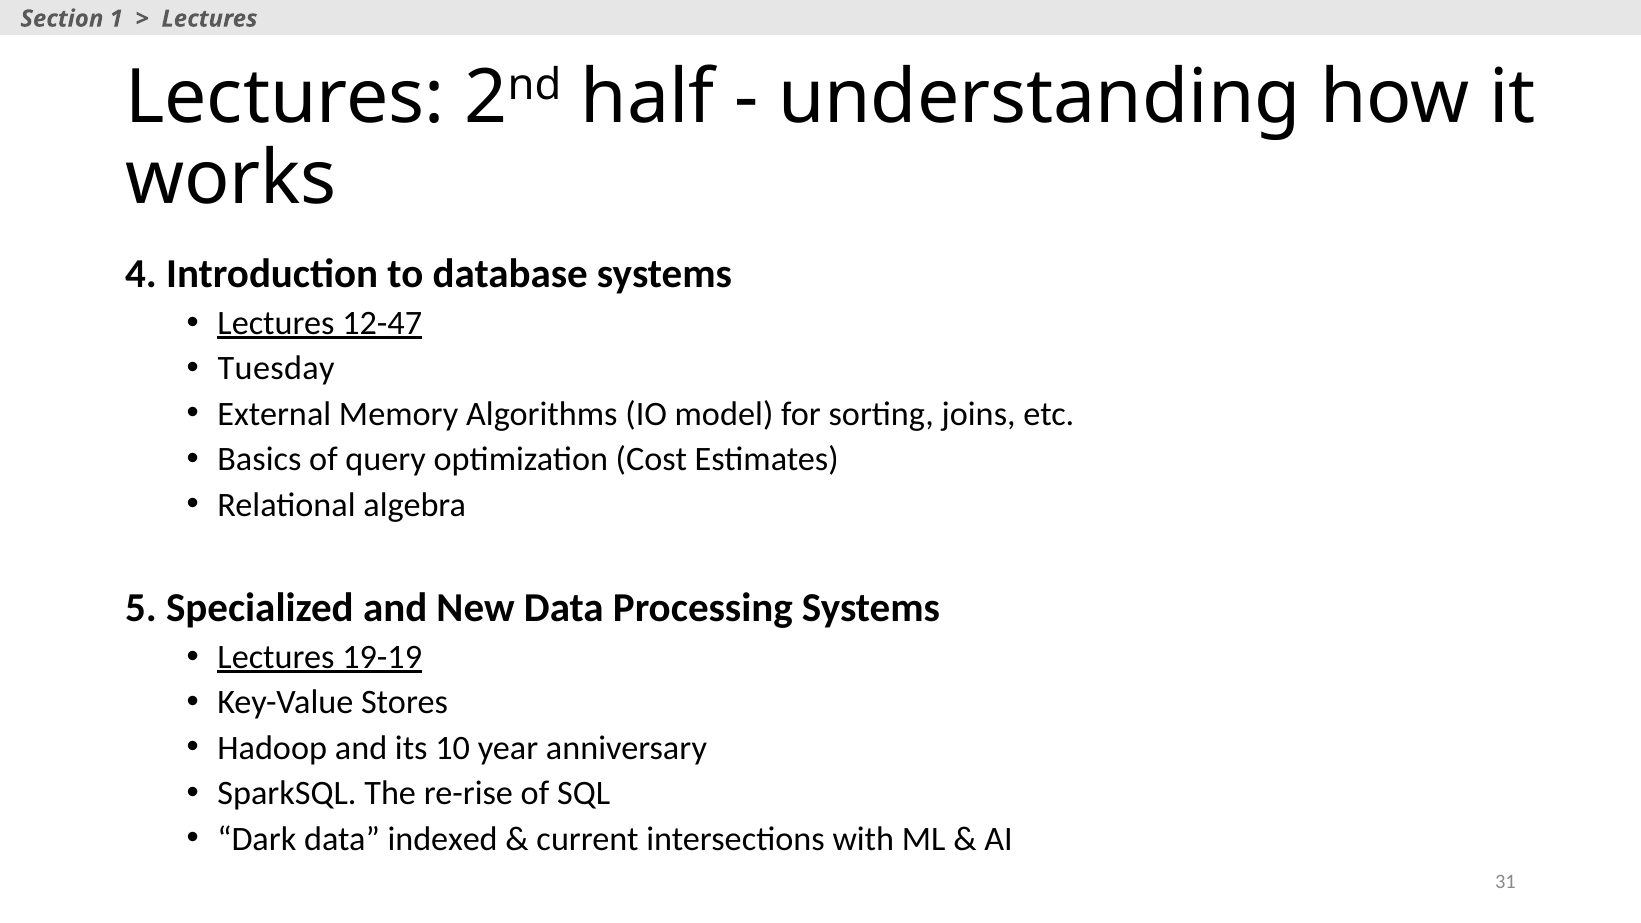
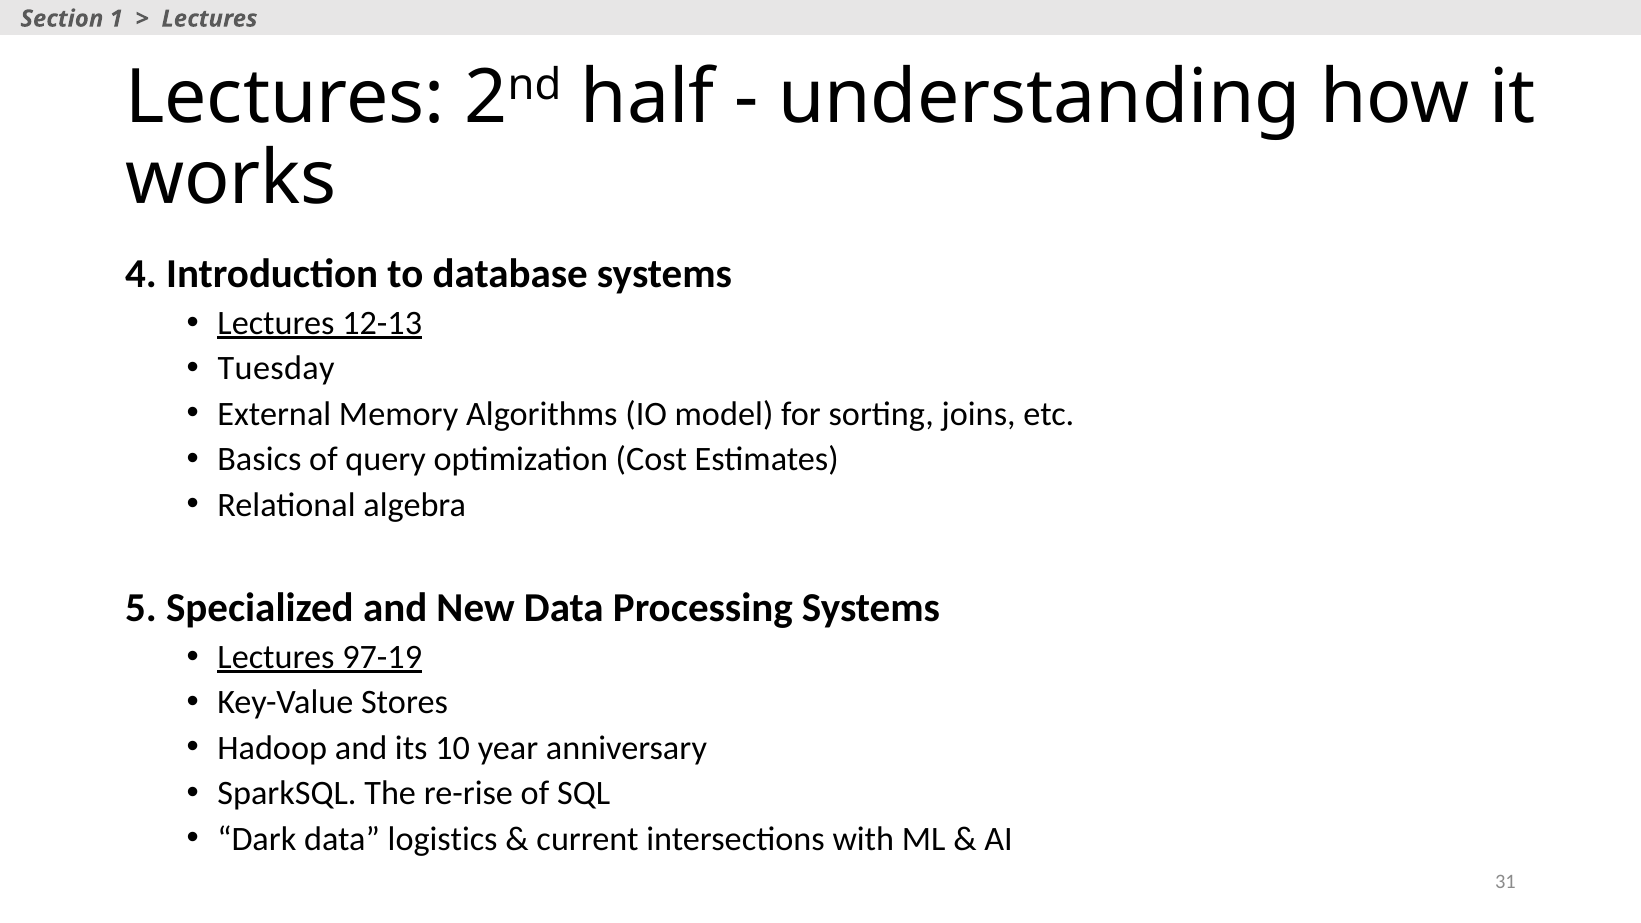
12-47: 12-47 -> 12-13
19-19: 19-19 -> 97-19
indexed: indexed -> logistics
